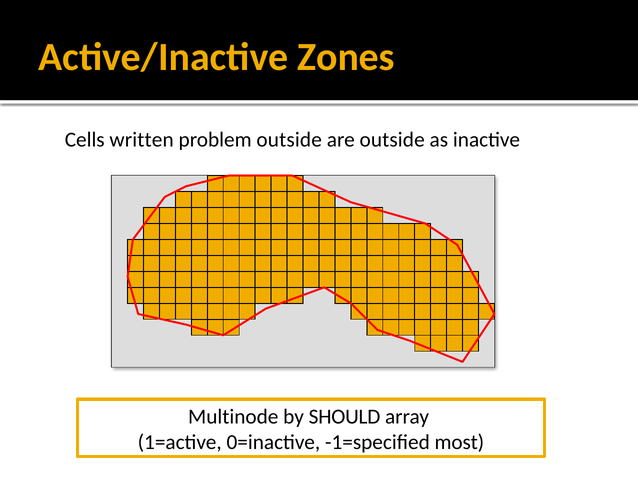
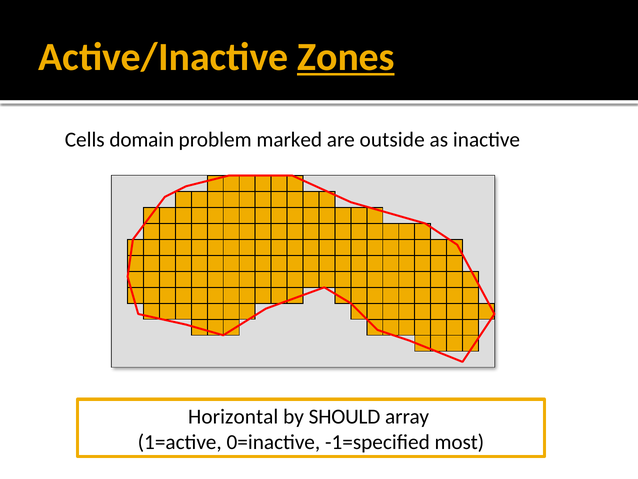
Zones underline: none -> present
written: written -> domain
problem outside: outside -> marked
Multinode: Multinode -> Horizontal
